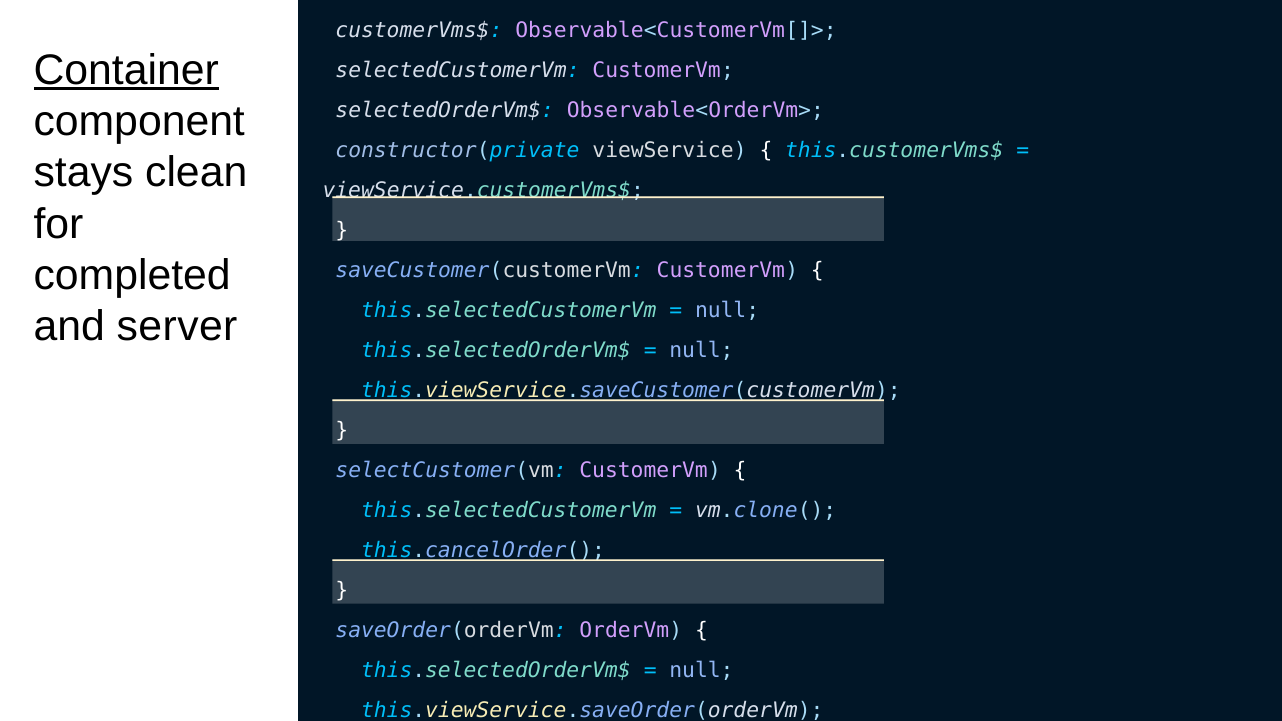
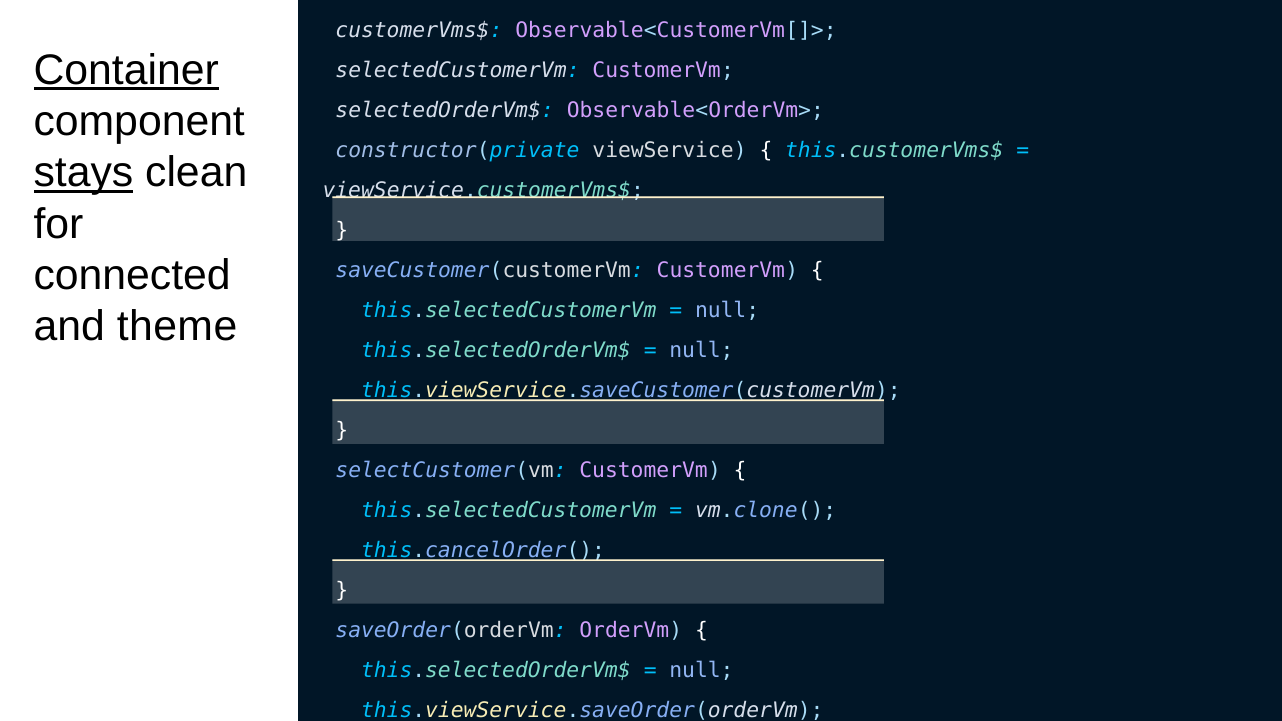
stays underline: none -> present
completed: completed -> connected
server: server -> theme
